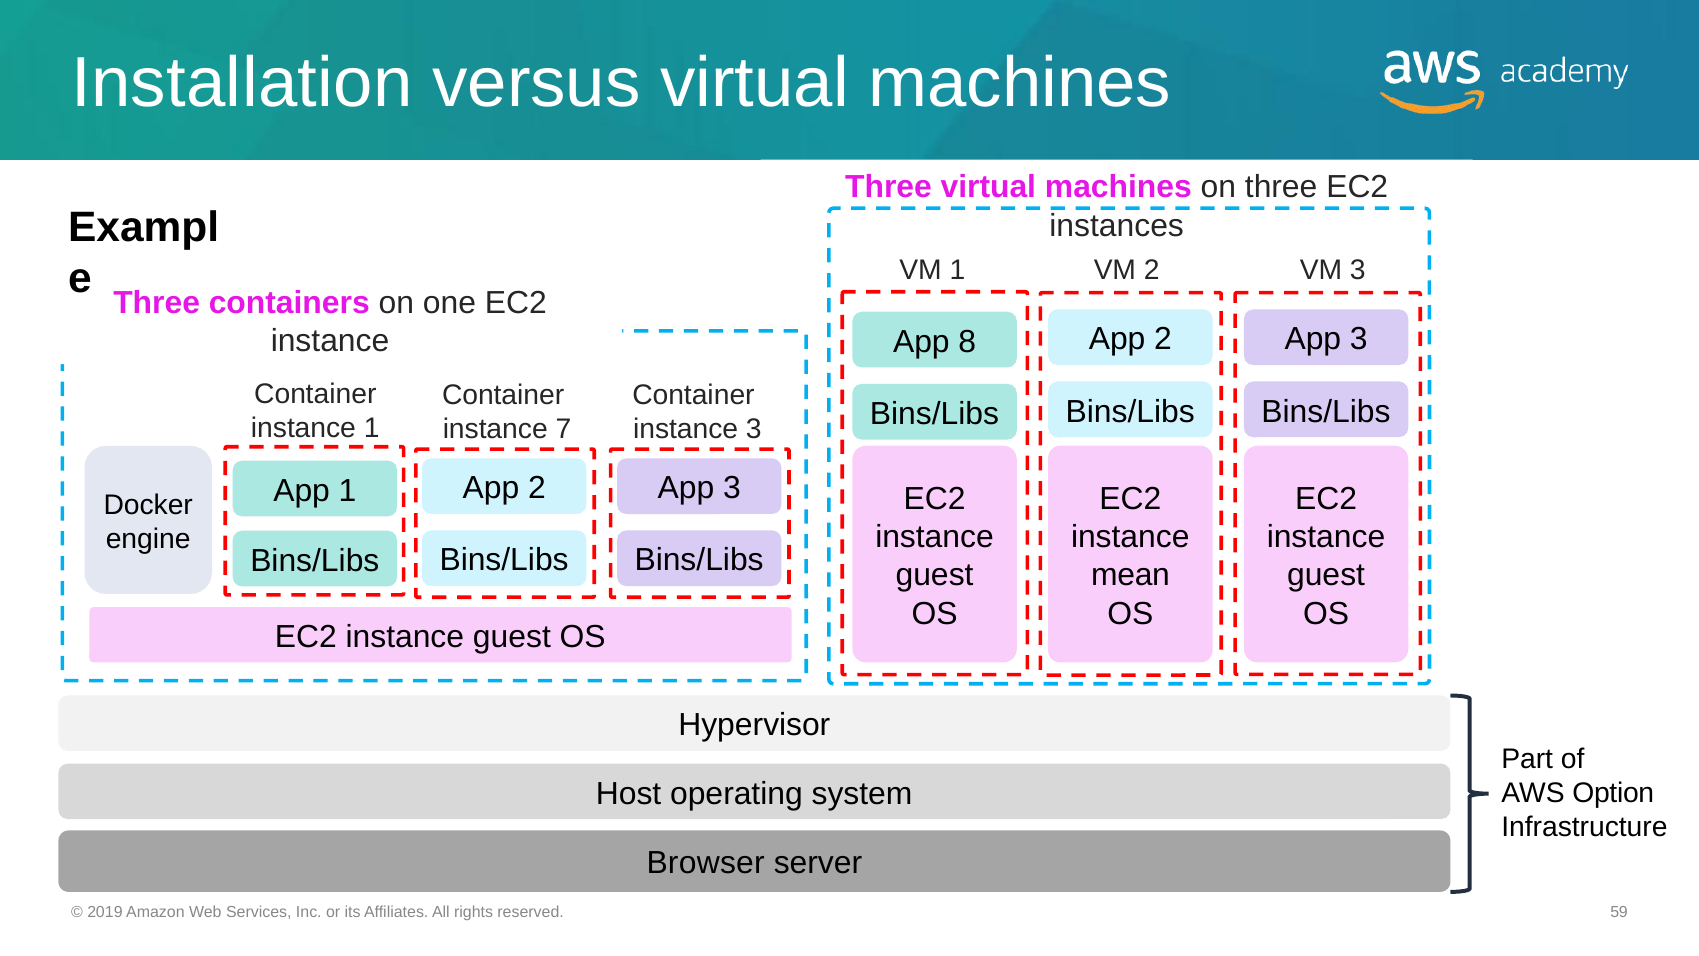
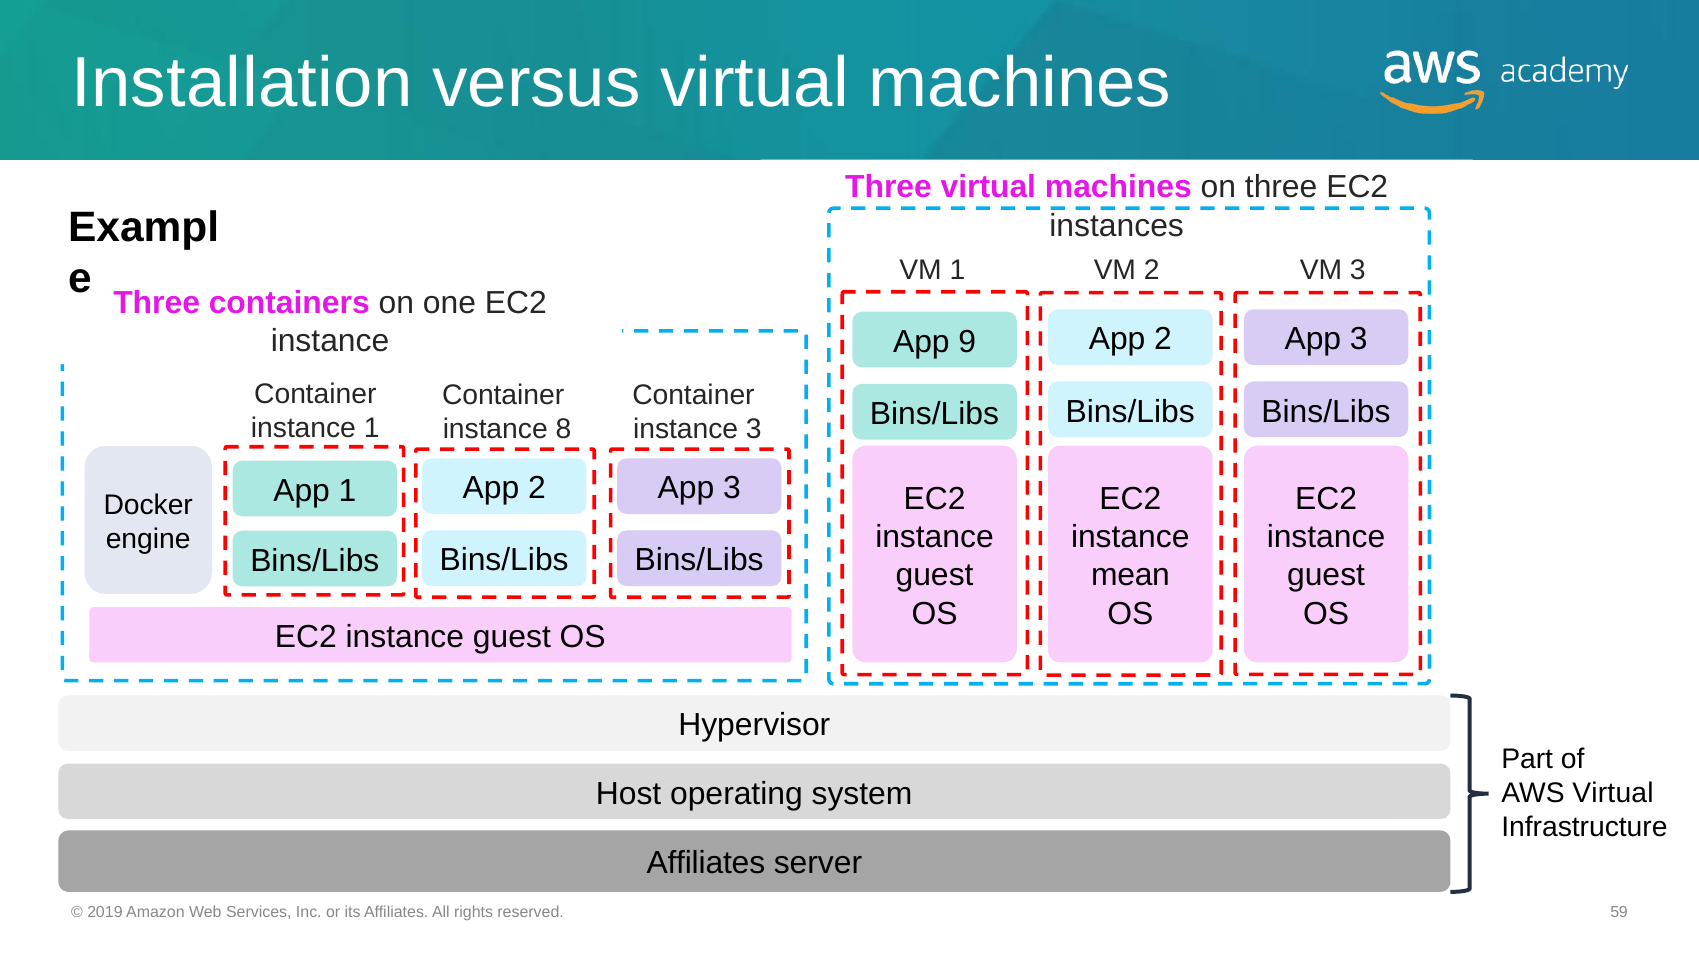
8: 8 -> 9
7: 7 -> 8
AWS Option: Option -> Virtual
Browser at (706, 863): Browser -> Affiliates
